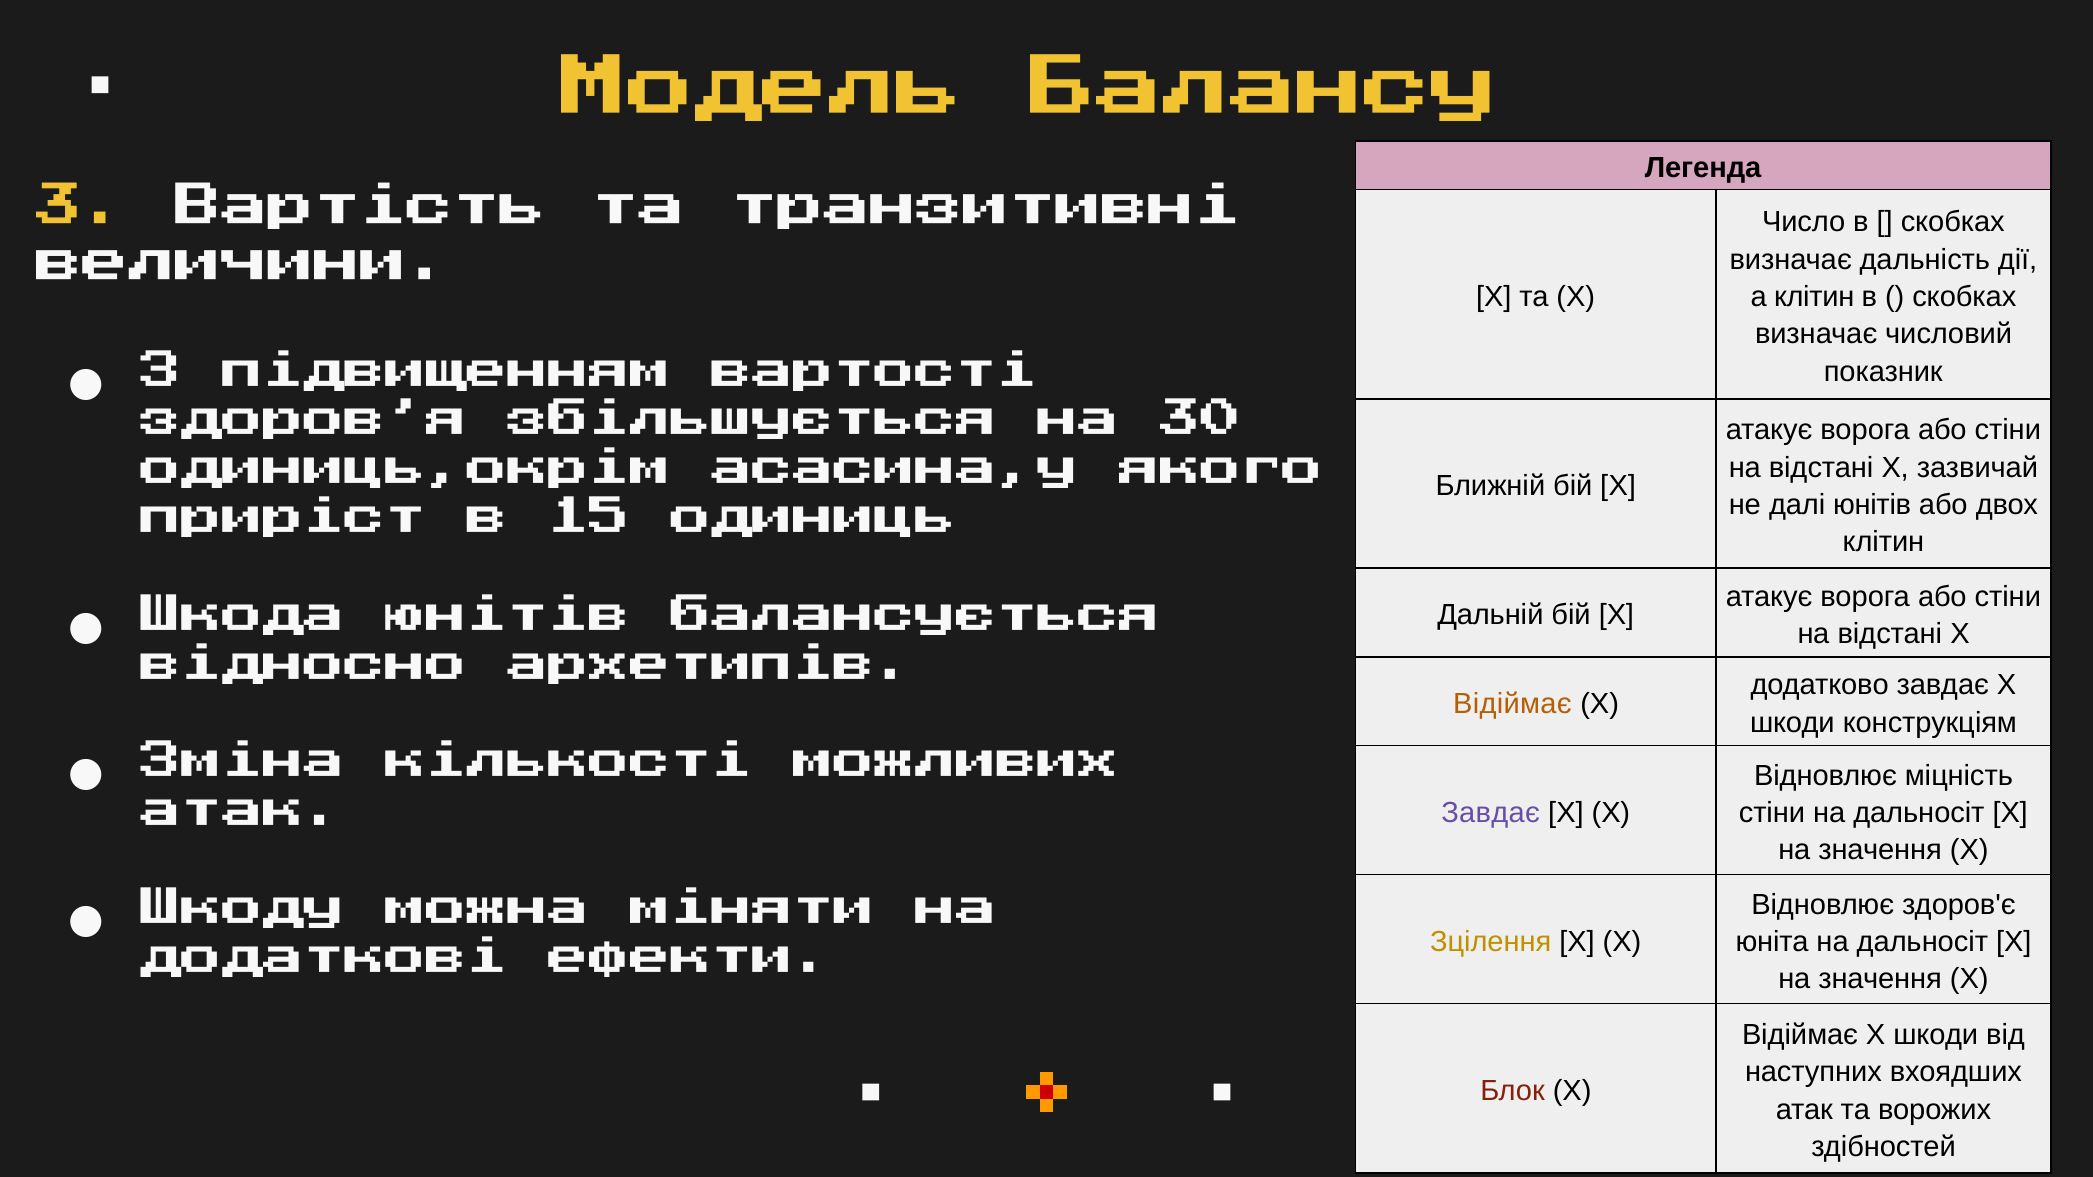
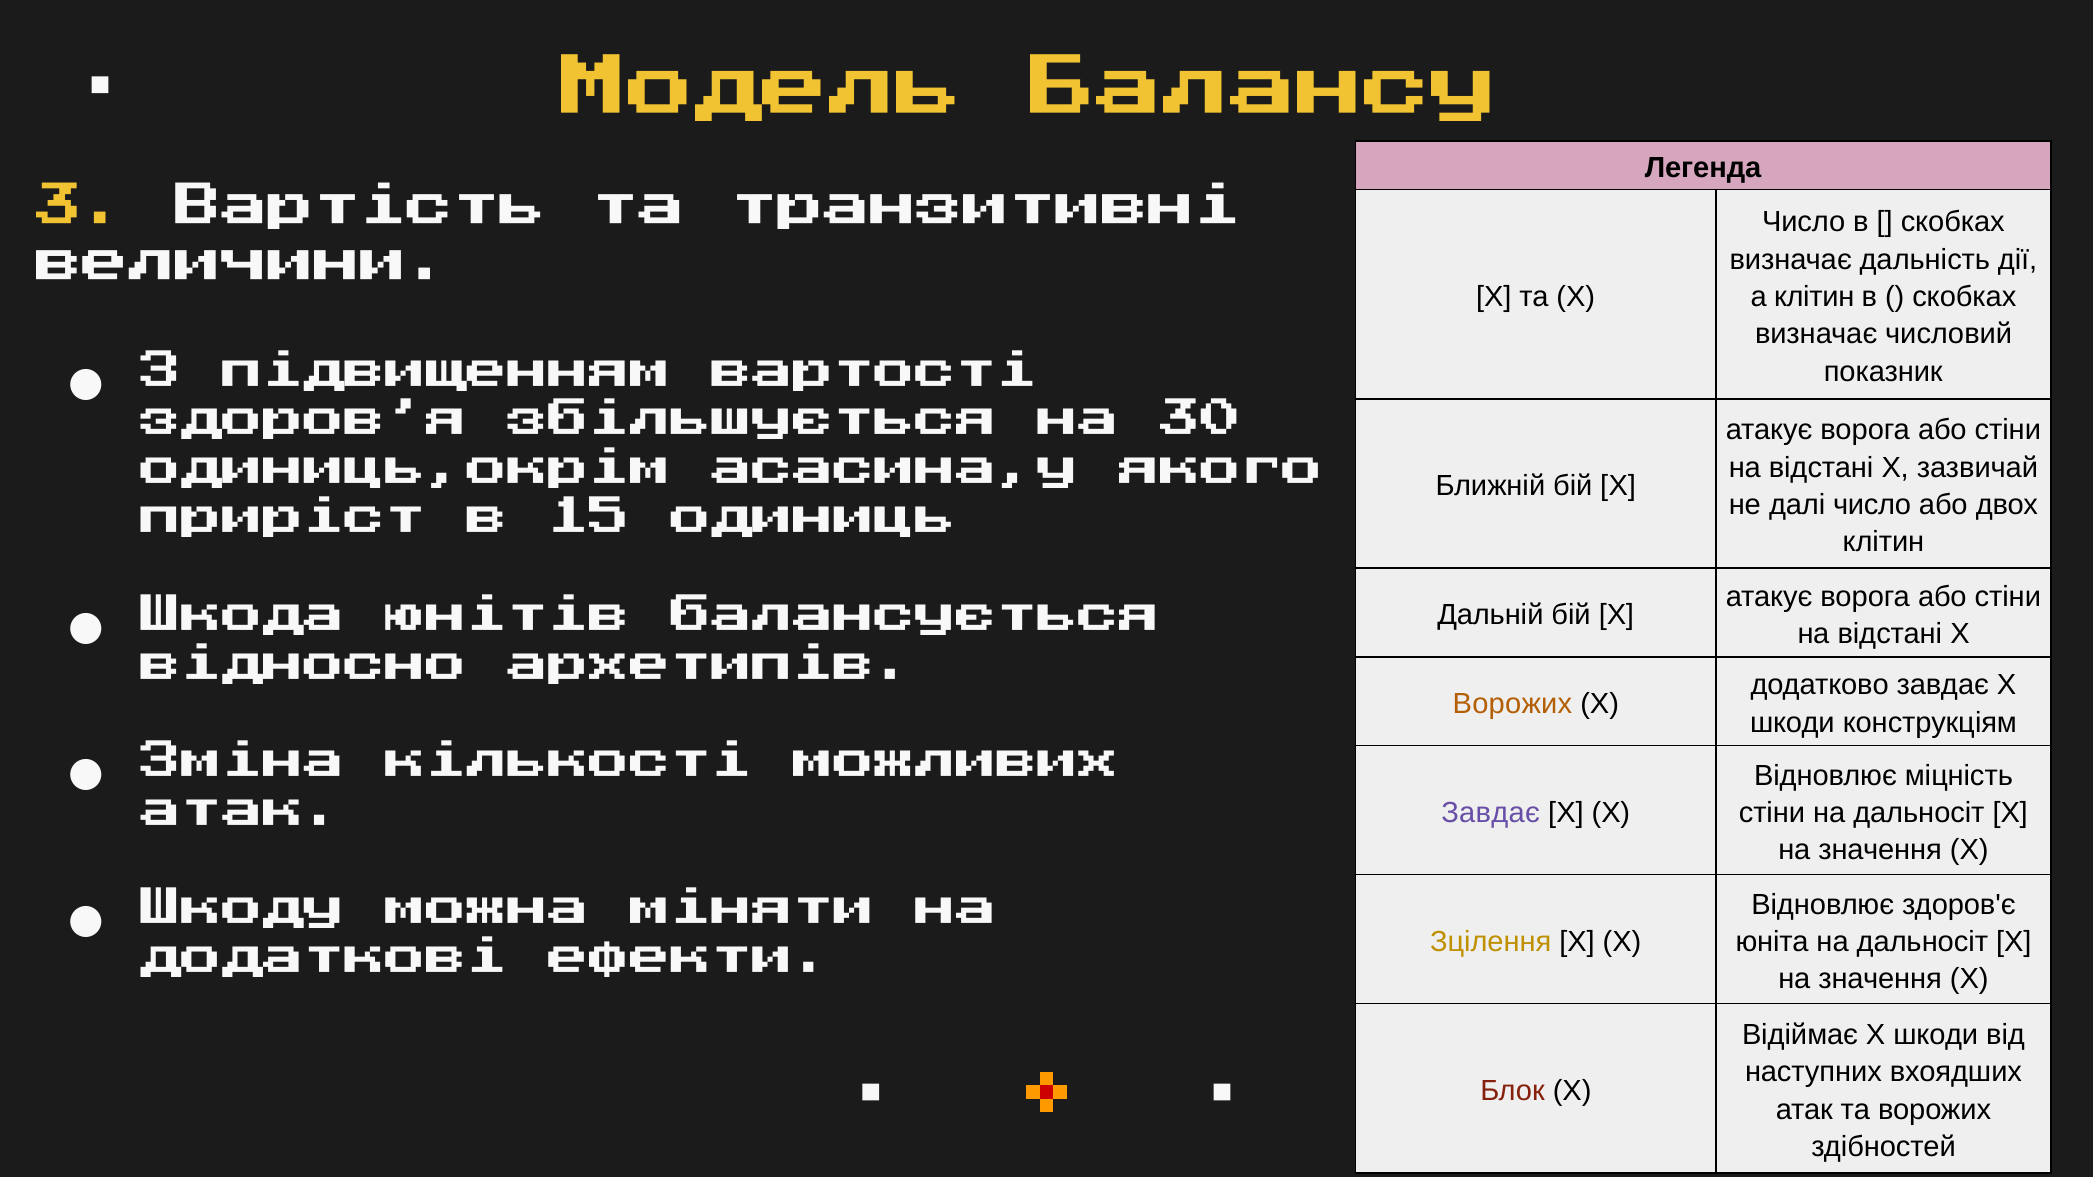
далі юнітів: юнітів -> число
Відіймає at (1512, 704): Відіймає -> Ворожих
